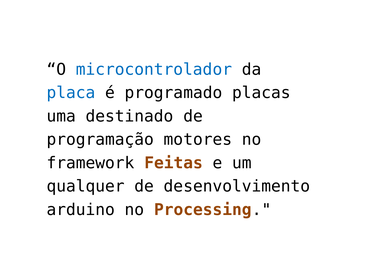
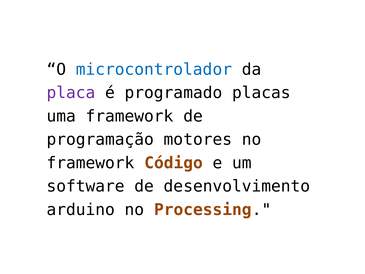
placa colour: blue -> purple
uma destinado: destinado -> framework
Feitas: Feitas -> Código
qualquer: qualquer -> software
